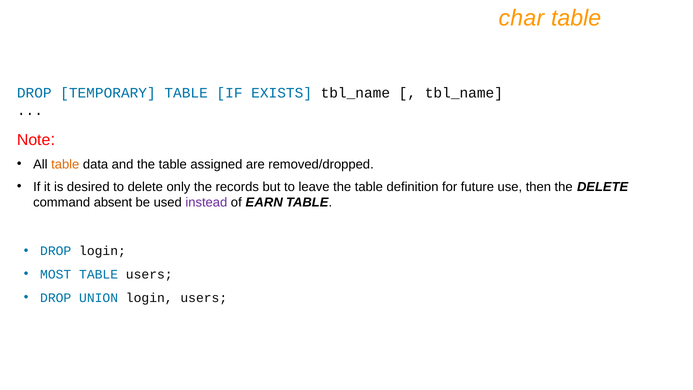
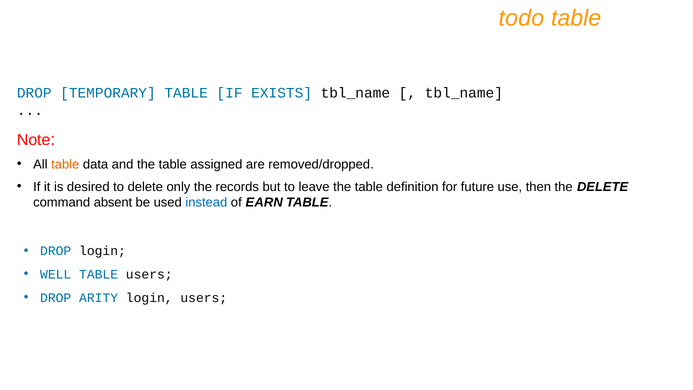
char: char -> todo
instead colour: purple -> blue
MOST: MOST -> WELL
UNION: UNION -> ARITY
